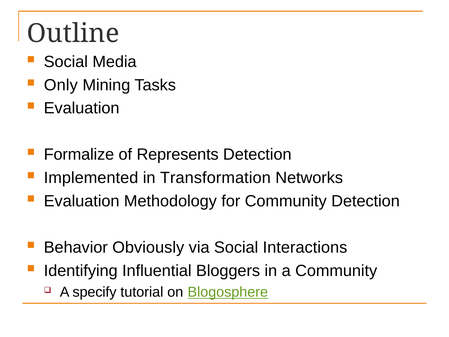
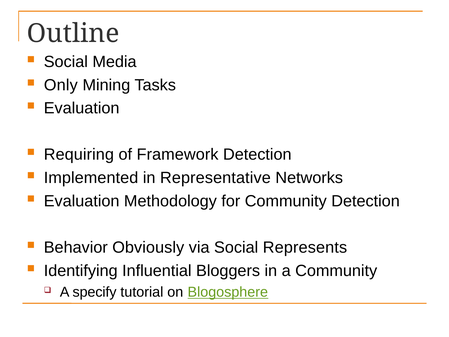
Formalize: Formalize -> Requiring
Represents: Represents -> Framework
Transformation: Transformation -> Representative
Interactions: Interactions -> Represents
